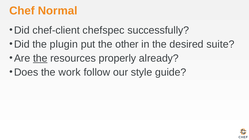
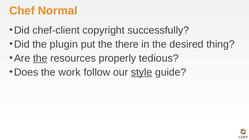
chefspec: chefspec -> copyright
other: other -> there
suite: suite -> thing
already: already -> tedious
style underline: none -> present
